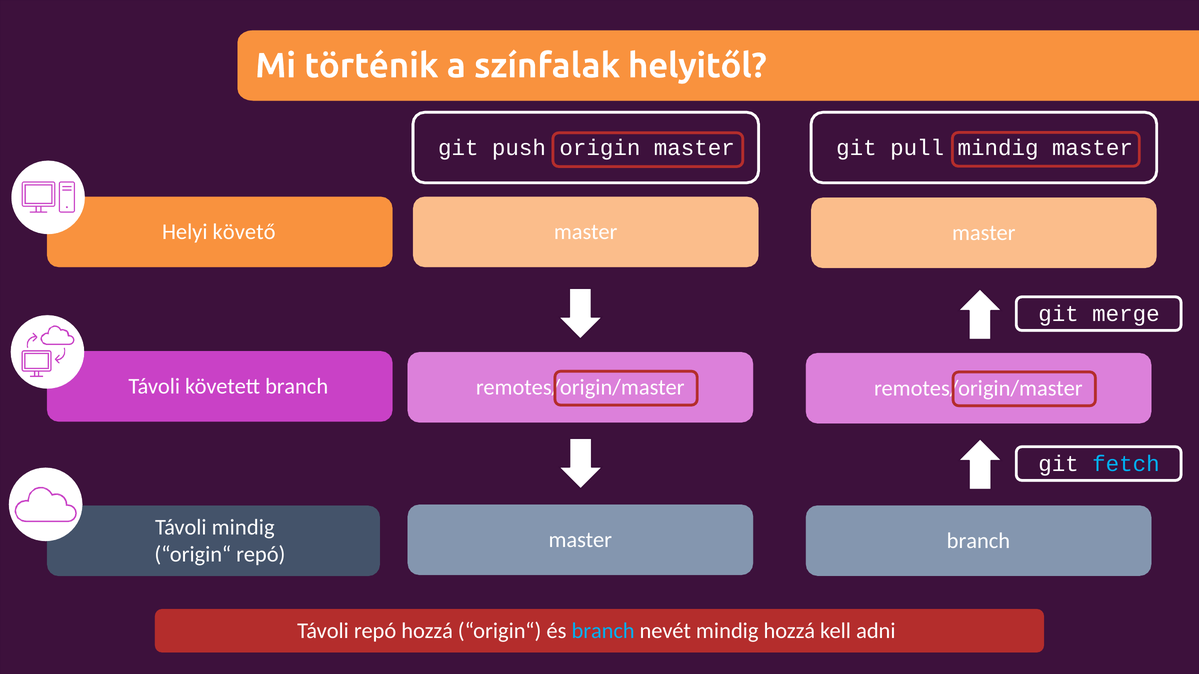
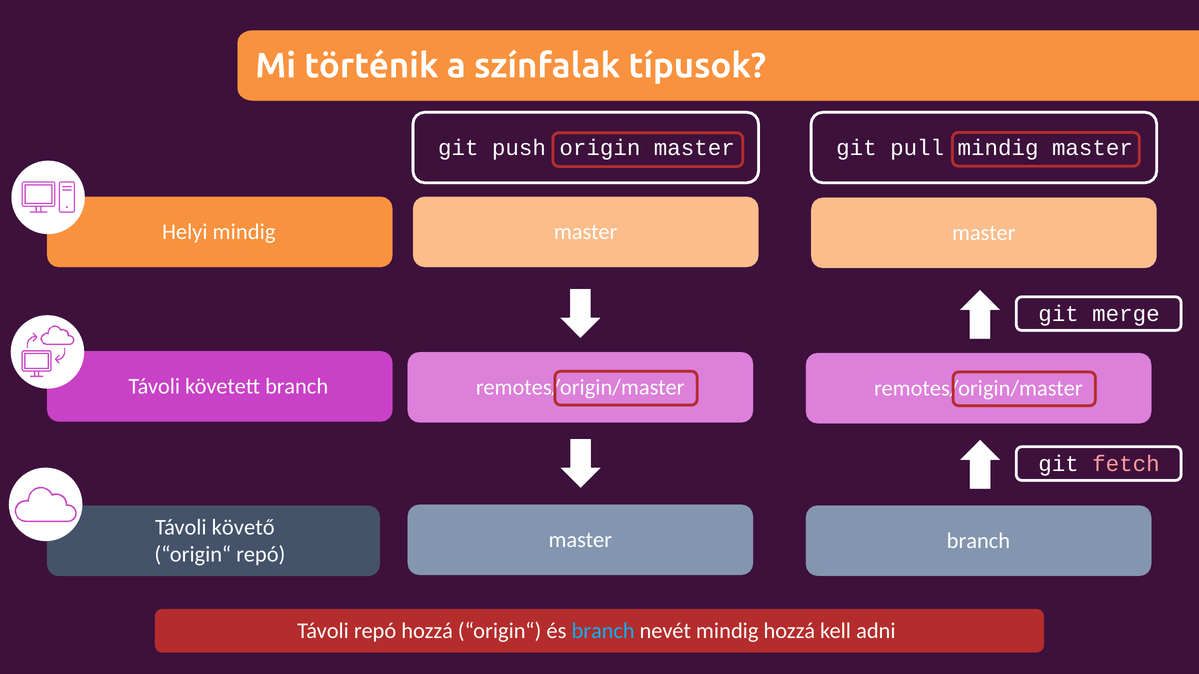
helyitől: helyitől -> típusok
Helyi követő: követő -> mindig
fetch colour: light blue -> pink
Távoli mindig: mindig -> követő
